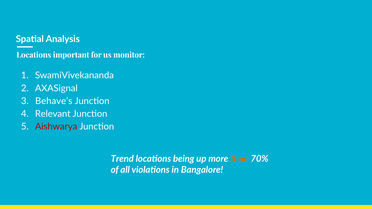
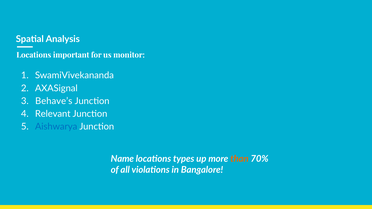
Aishwarya colour: red -> blue
Trend: Trend -> Name
being: being -> types
